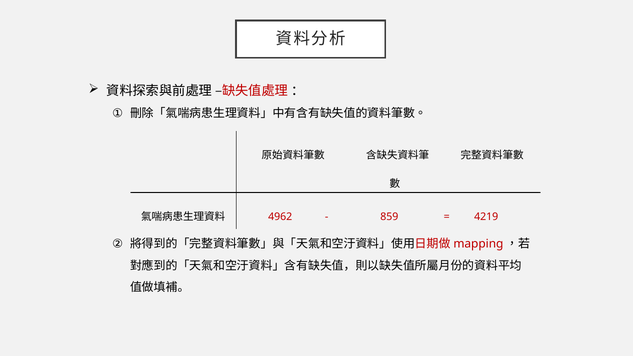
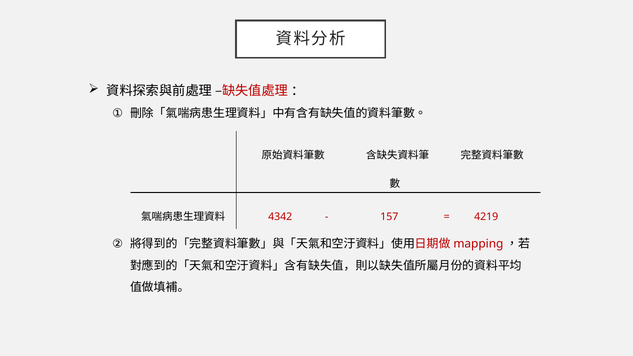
4962: 4962 -> 4342
859: 859 -> 157
